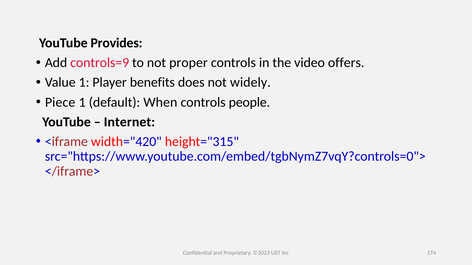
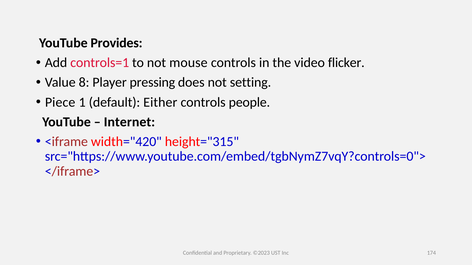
controls=9: controls=9 -> controls=1
proper: proper -> mouse
offers: offers -> flicker
Value 1: 1 -> 8
benefits: benefits -> pressing
widely: widely -> setting
When: When -> Either
